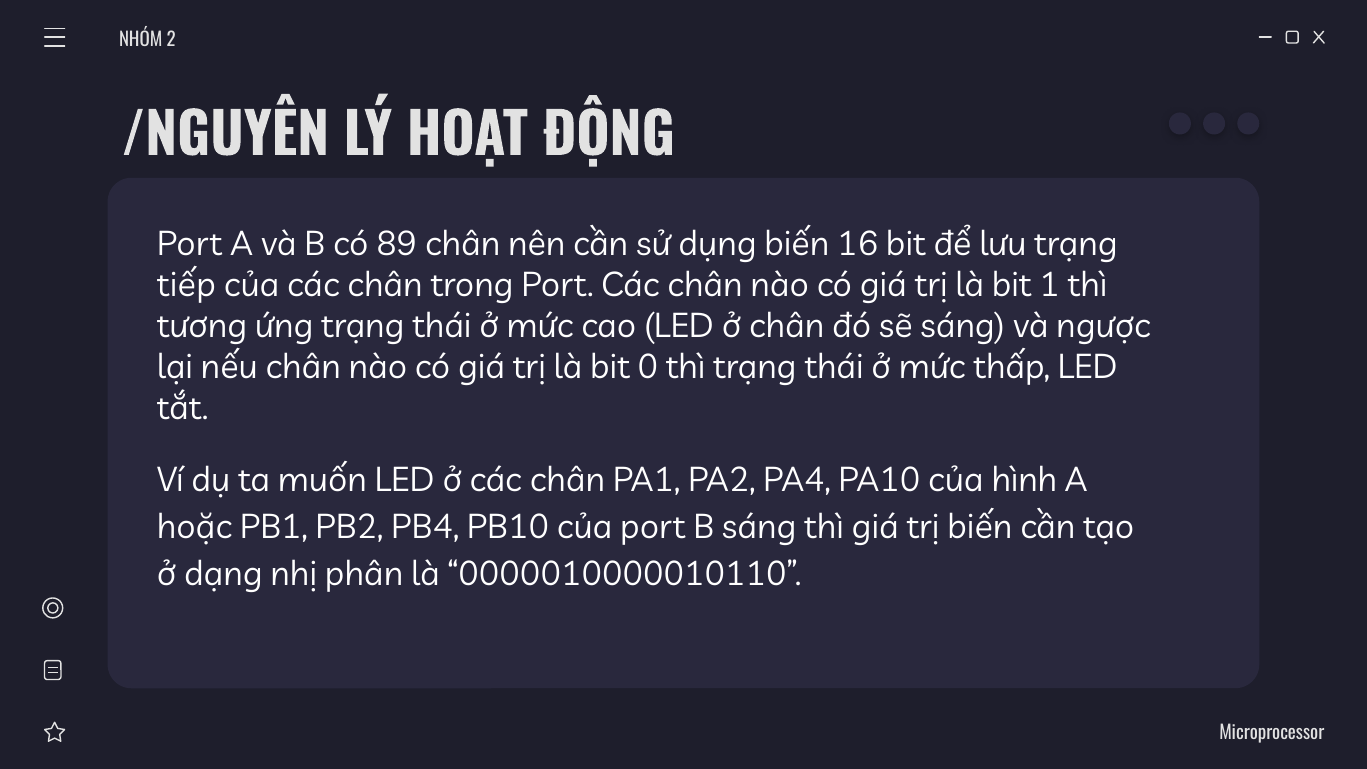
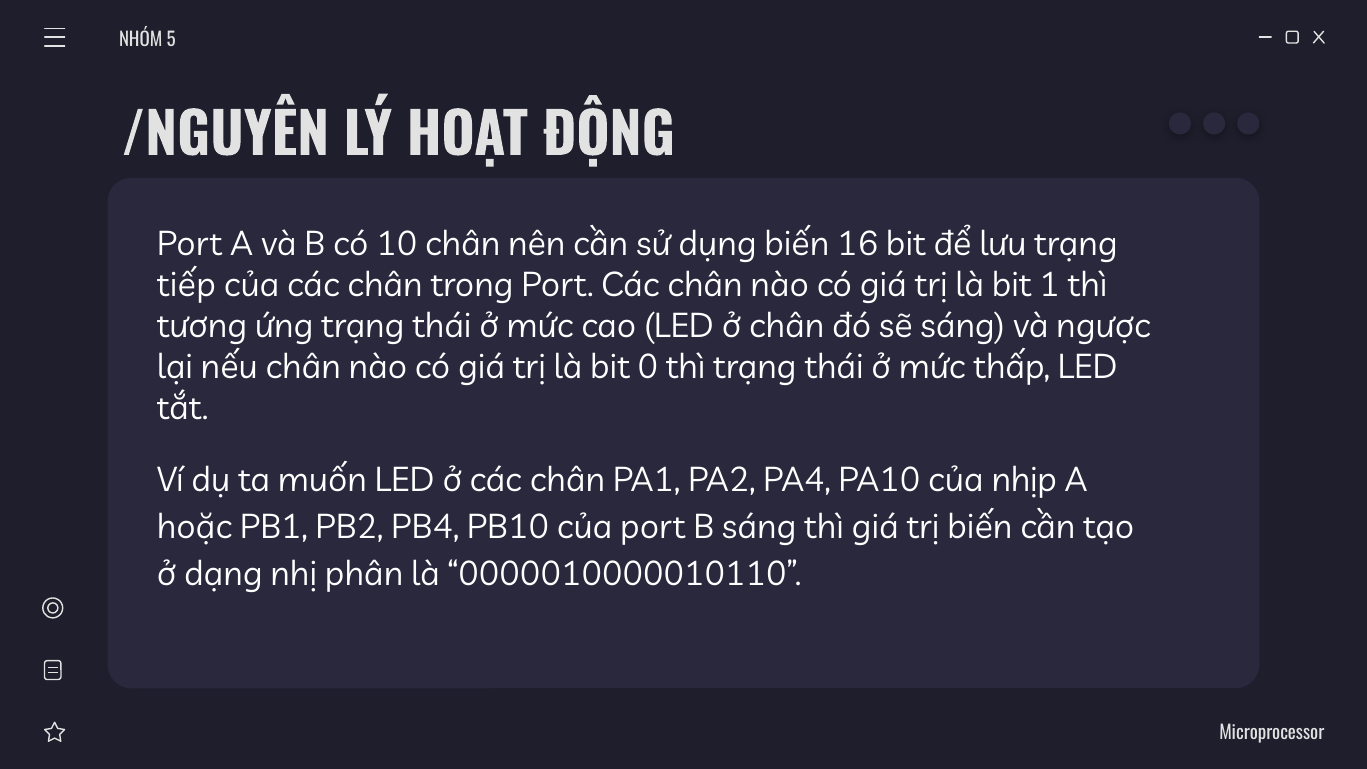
2: 2 -> 5
89: 89 -> 10
hình: hình -> nhịp
